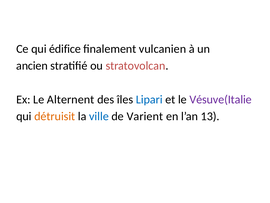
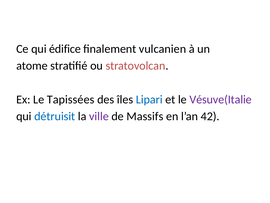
ancien: ancien -> atome
Alternent: Alternent -> Tapissées
détruisit colour: orange -> blue
ville colour: blue -> purple
Varient: Varient -> Massifs
13: 13 -> 42
